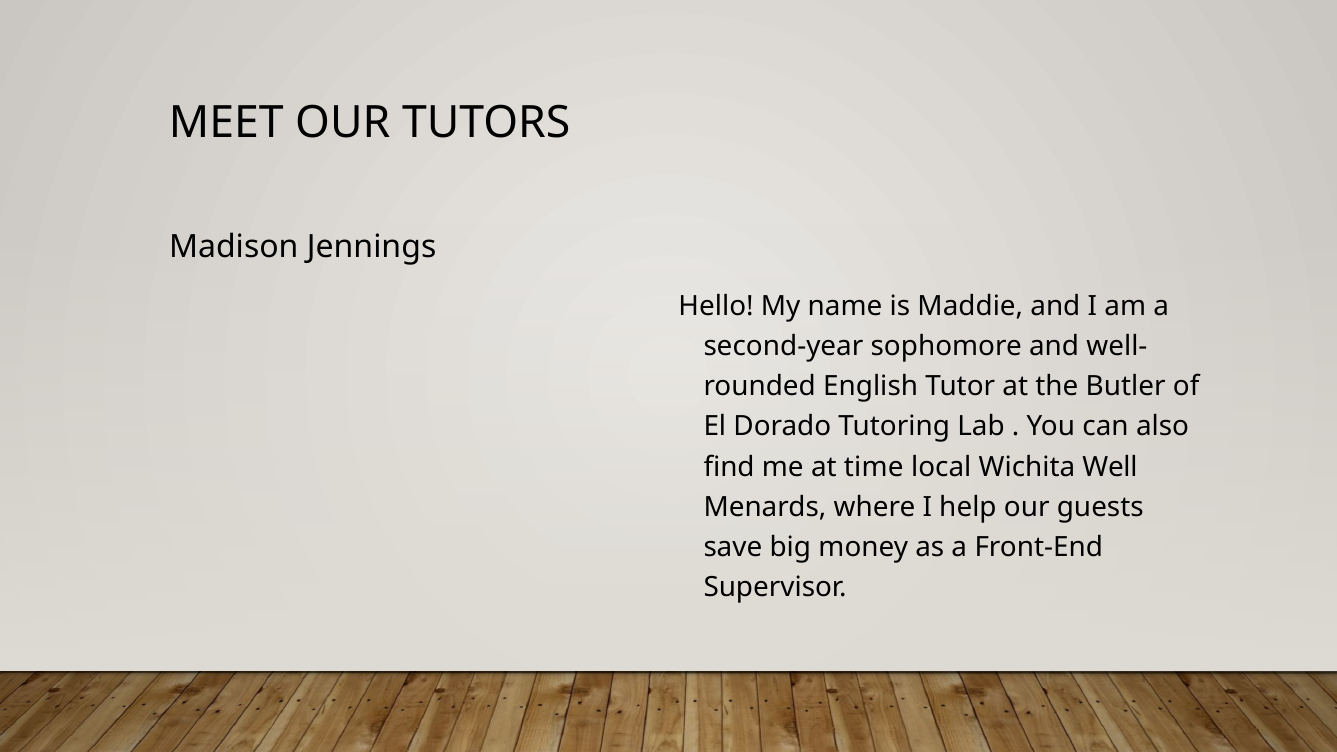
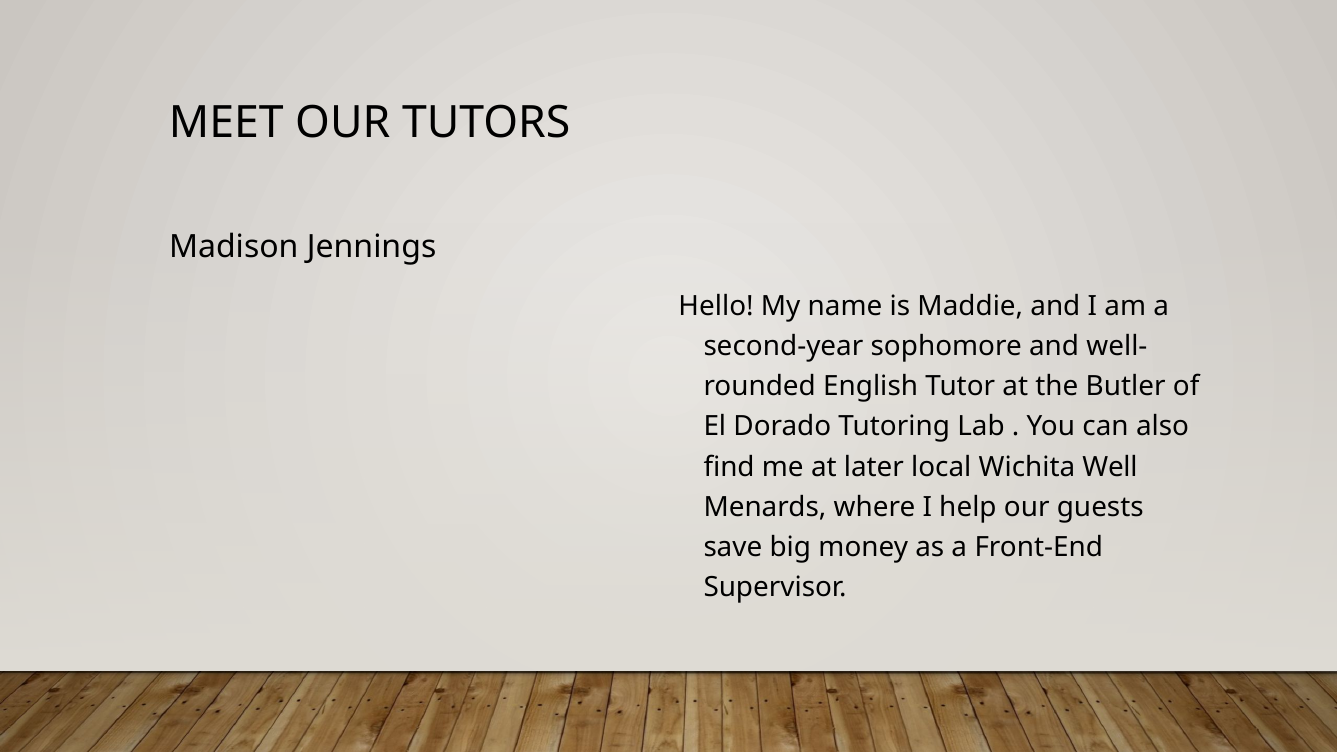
time: time -> later
